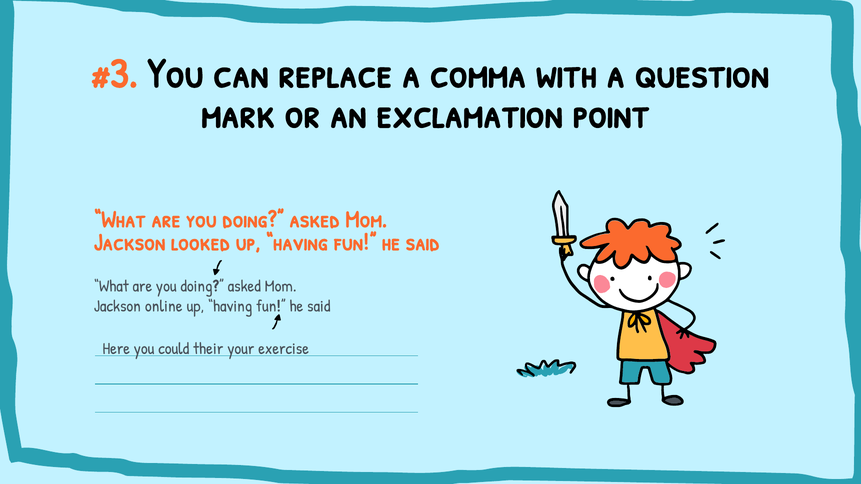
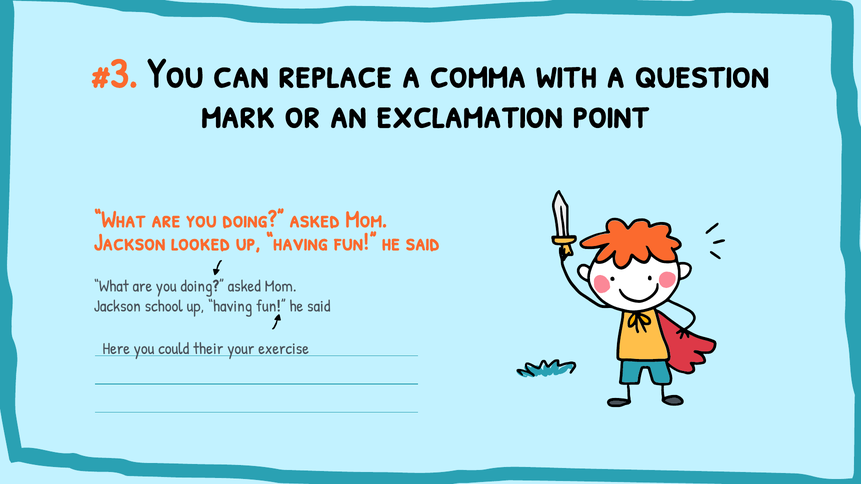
online: online -> school
